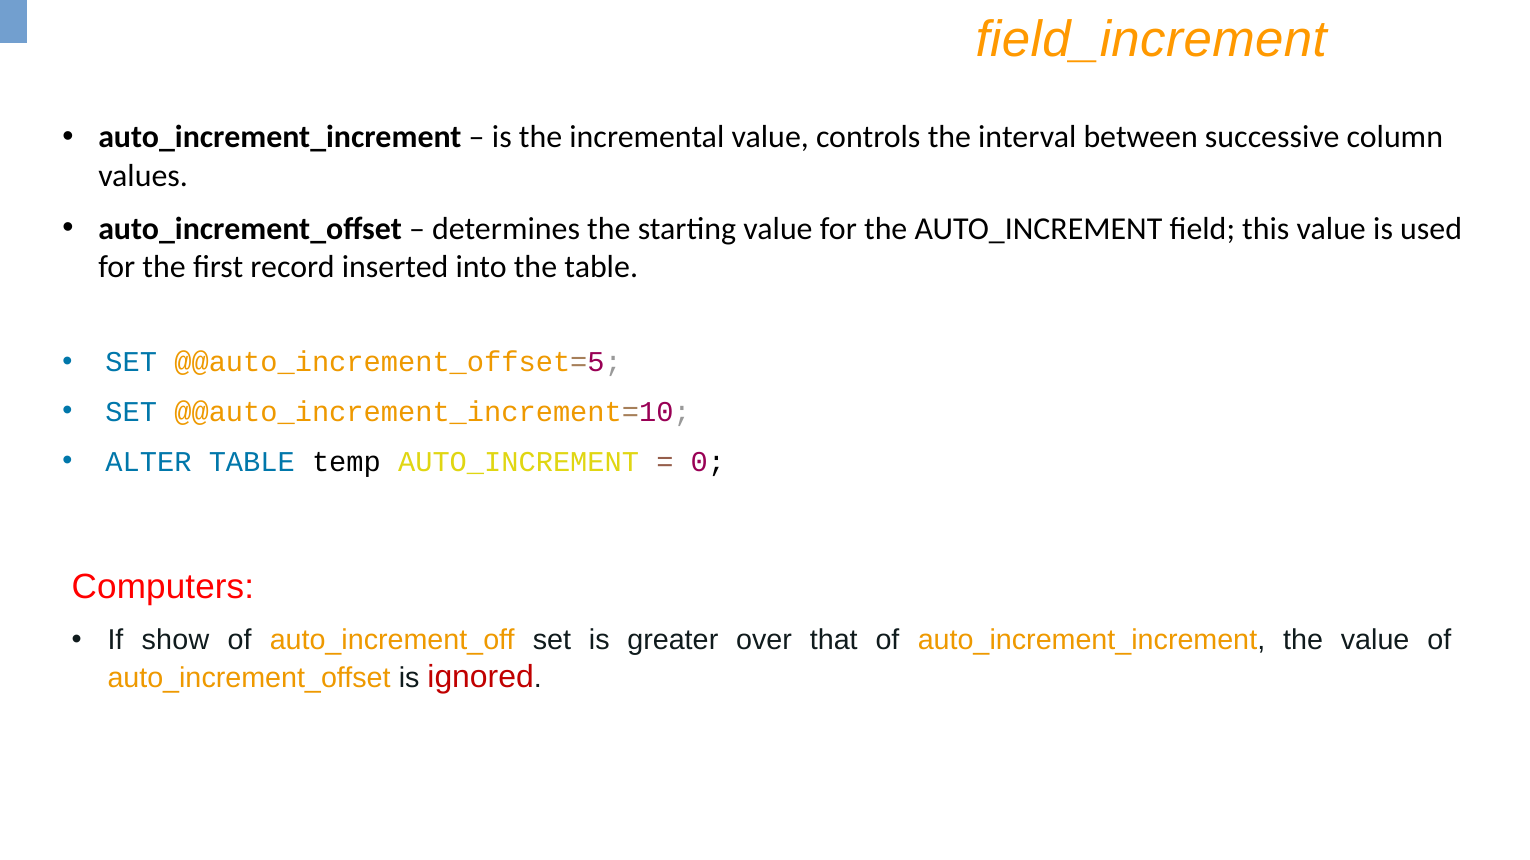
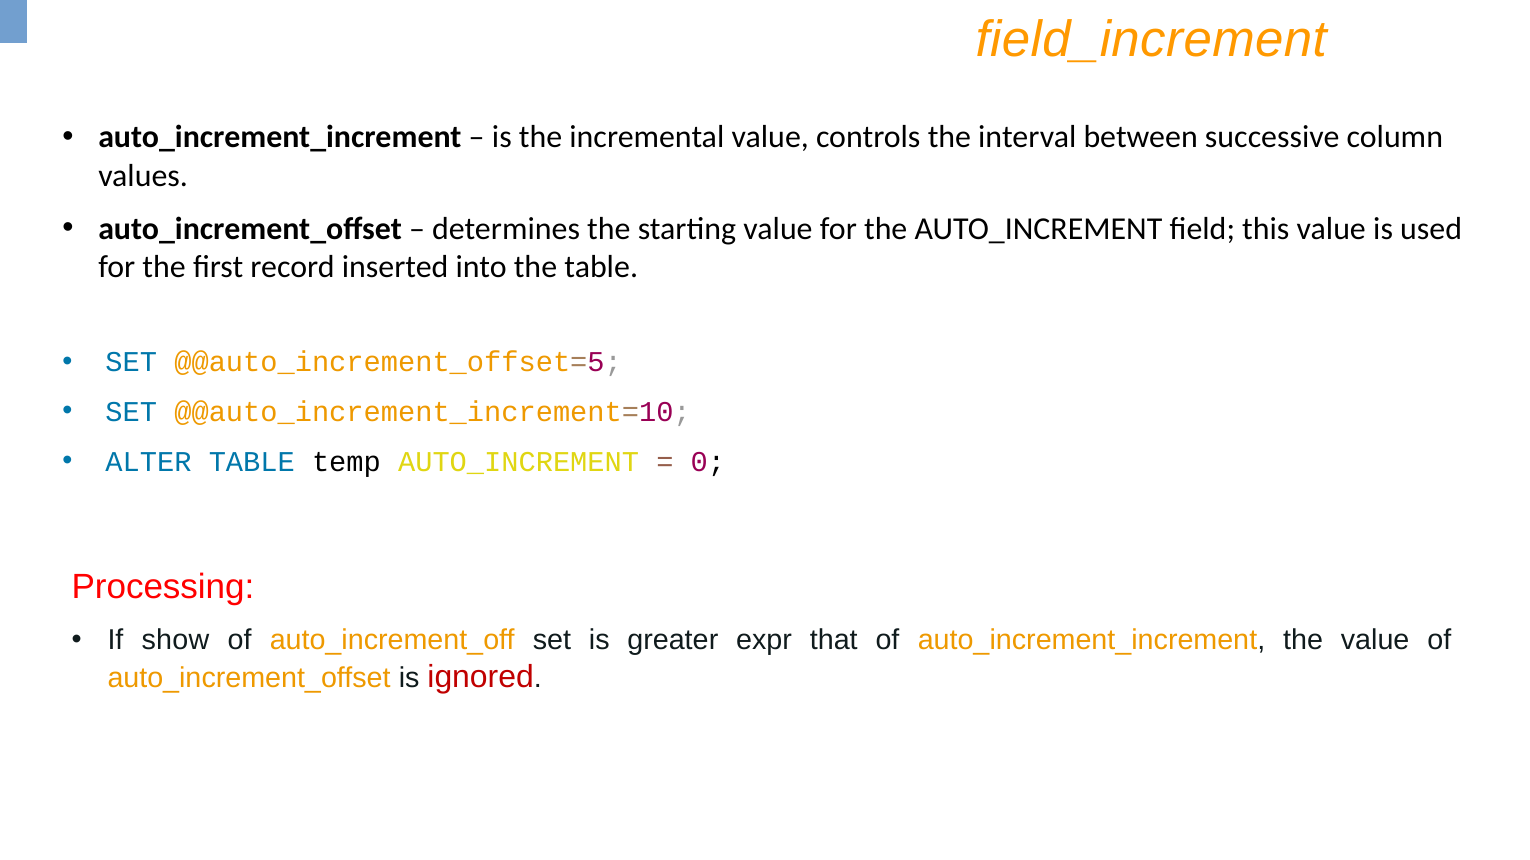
Computers: Computers -> Processing
over: over -> expr
